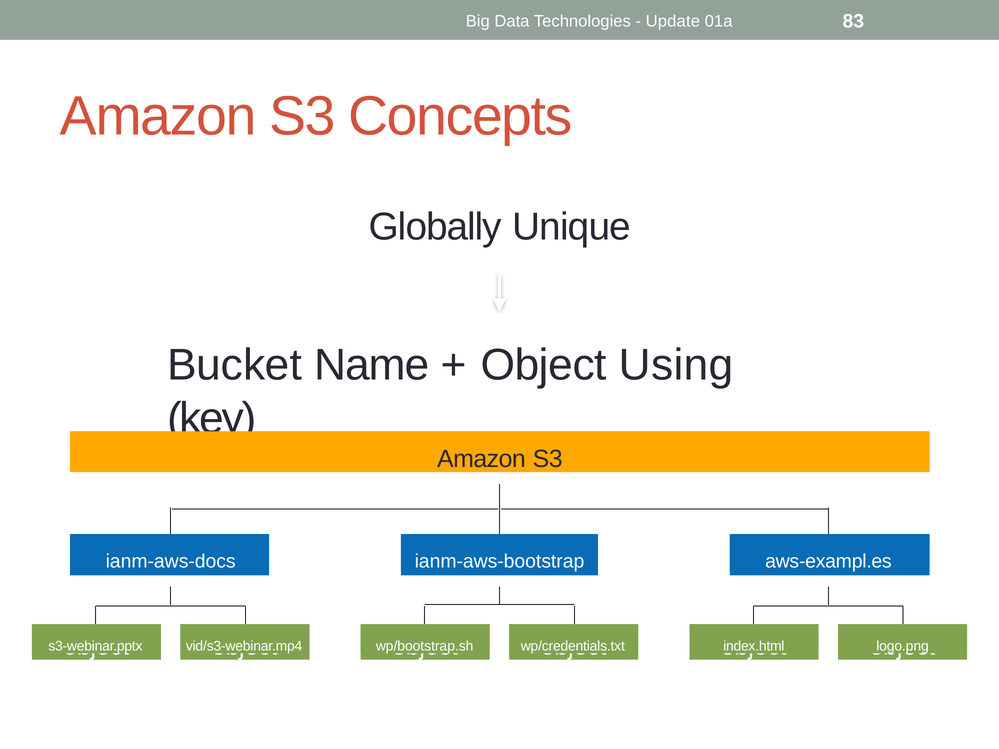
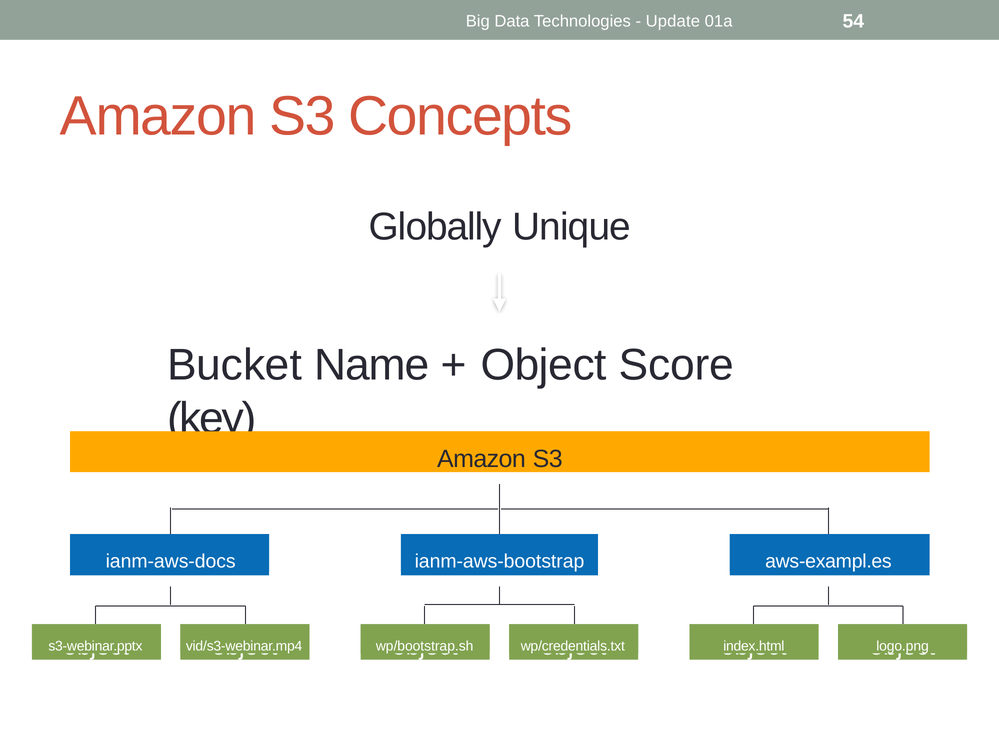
83: 83 -> 54
Using: Using -> Score
